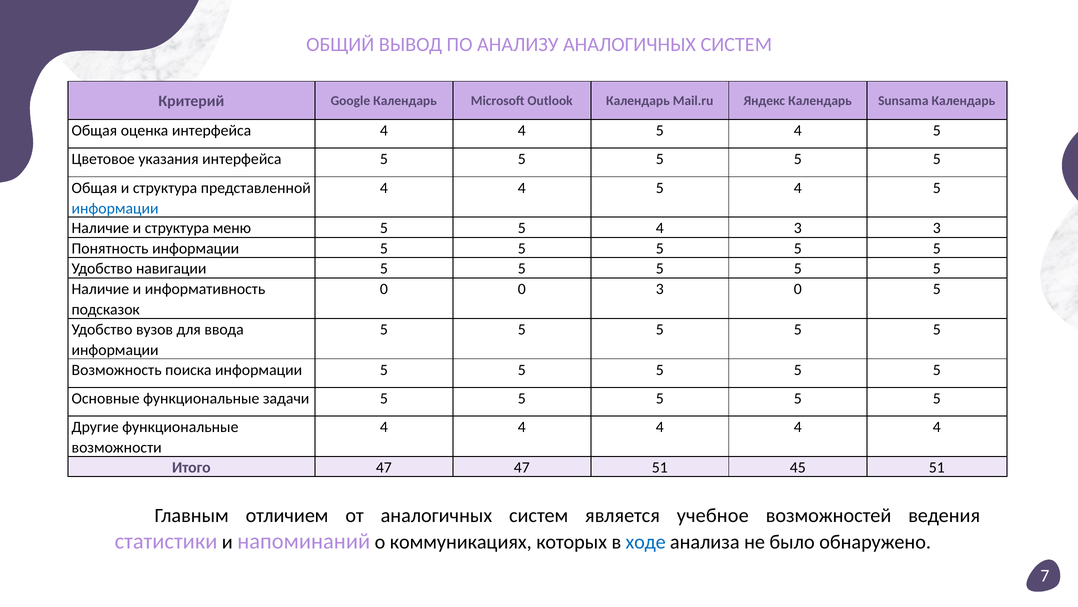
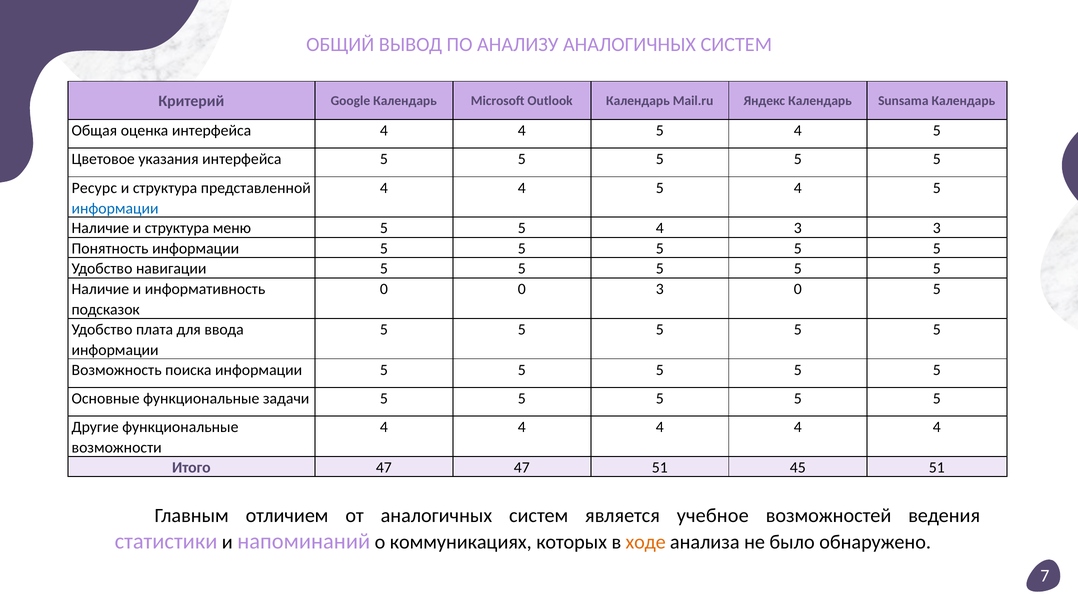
Общая at (94, 188): Общая -> Ресурс
вузов: вузов -> плата
ходе colour: blue -> orange
